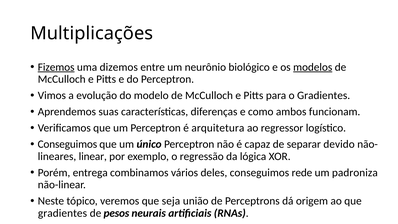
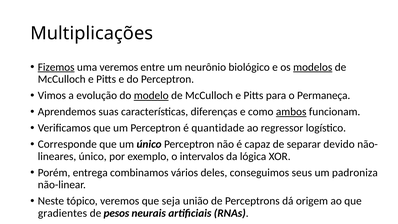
uma dizemos: dizemos -> veremos
modelo underline: none -> present
o Gradientes: Gradientes -> Permaneça
ambos underline: none -> present
arquitetura: arquitetura -> quantidade
Conseguimos at (67, 144): Conseguimos -> Corresponde
linear at (93, 156): linear -> único
regressão: regressão -> intervalos
rede: rede -> seus
